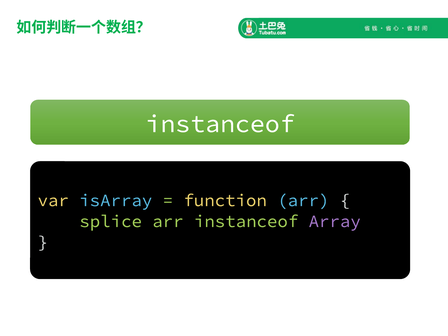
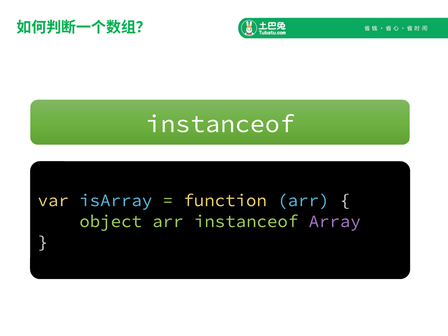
splice: splice -> object
